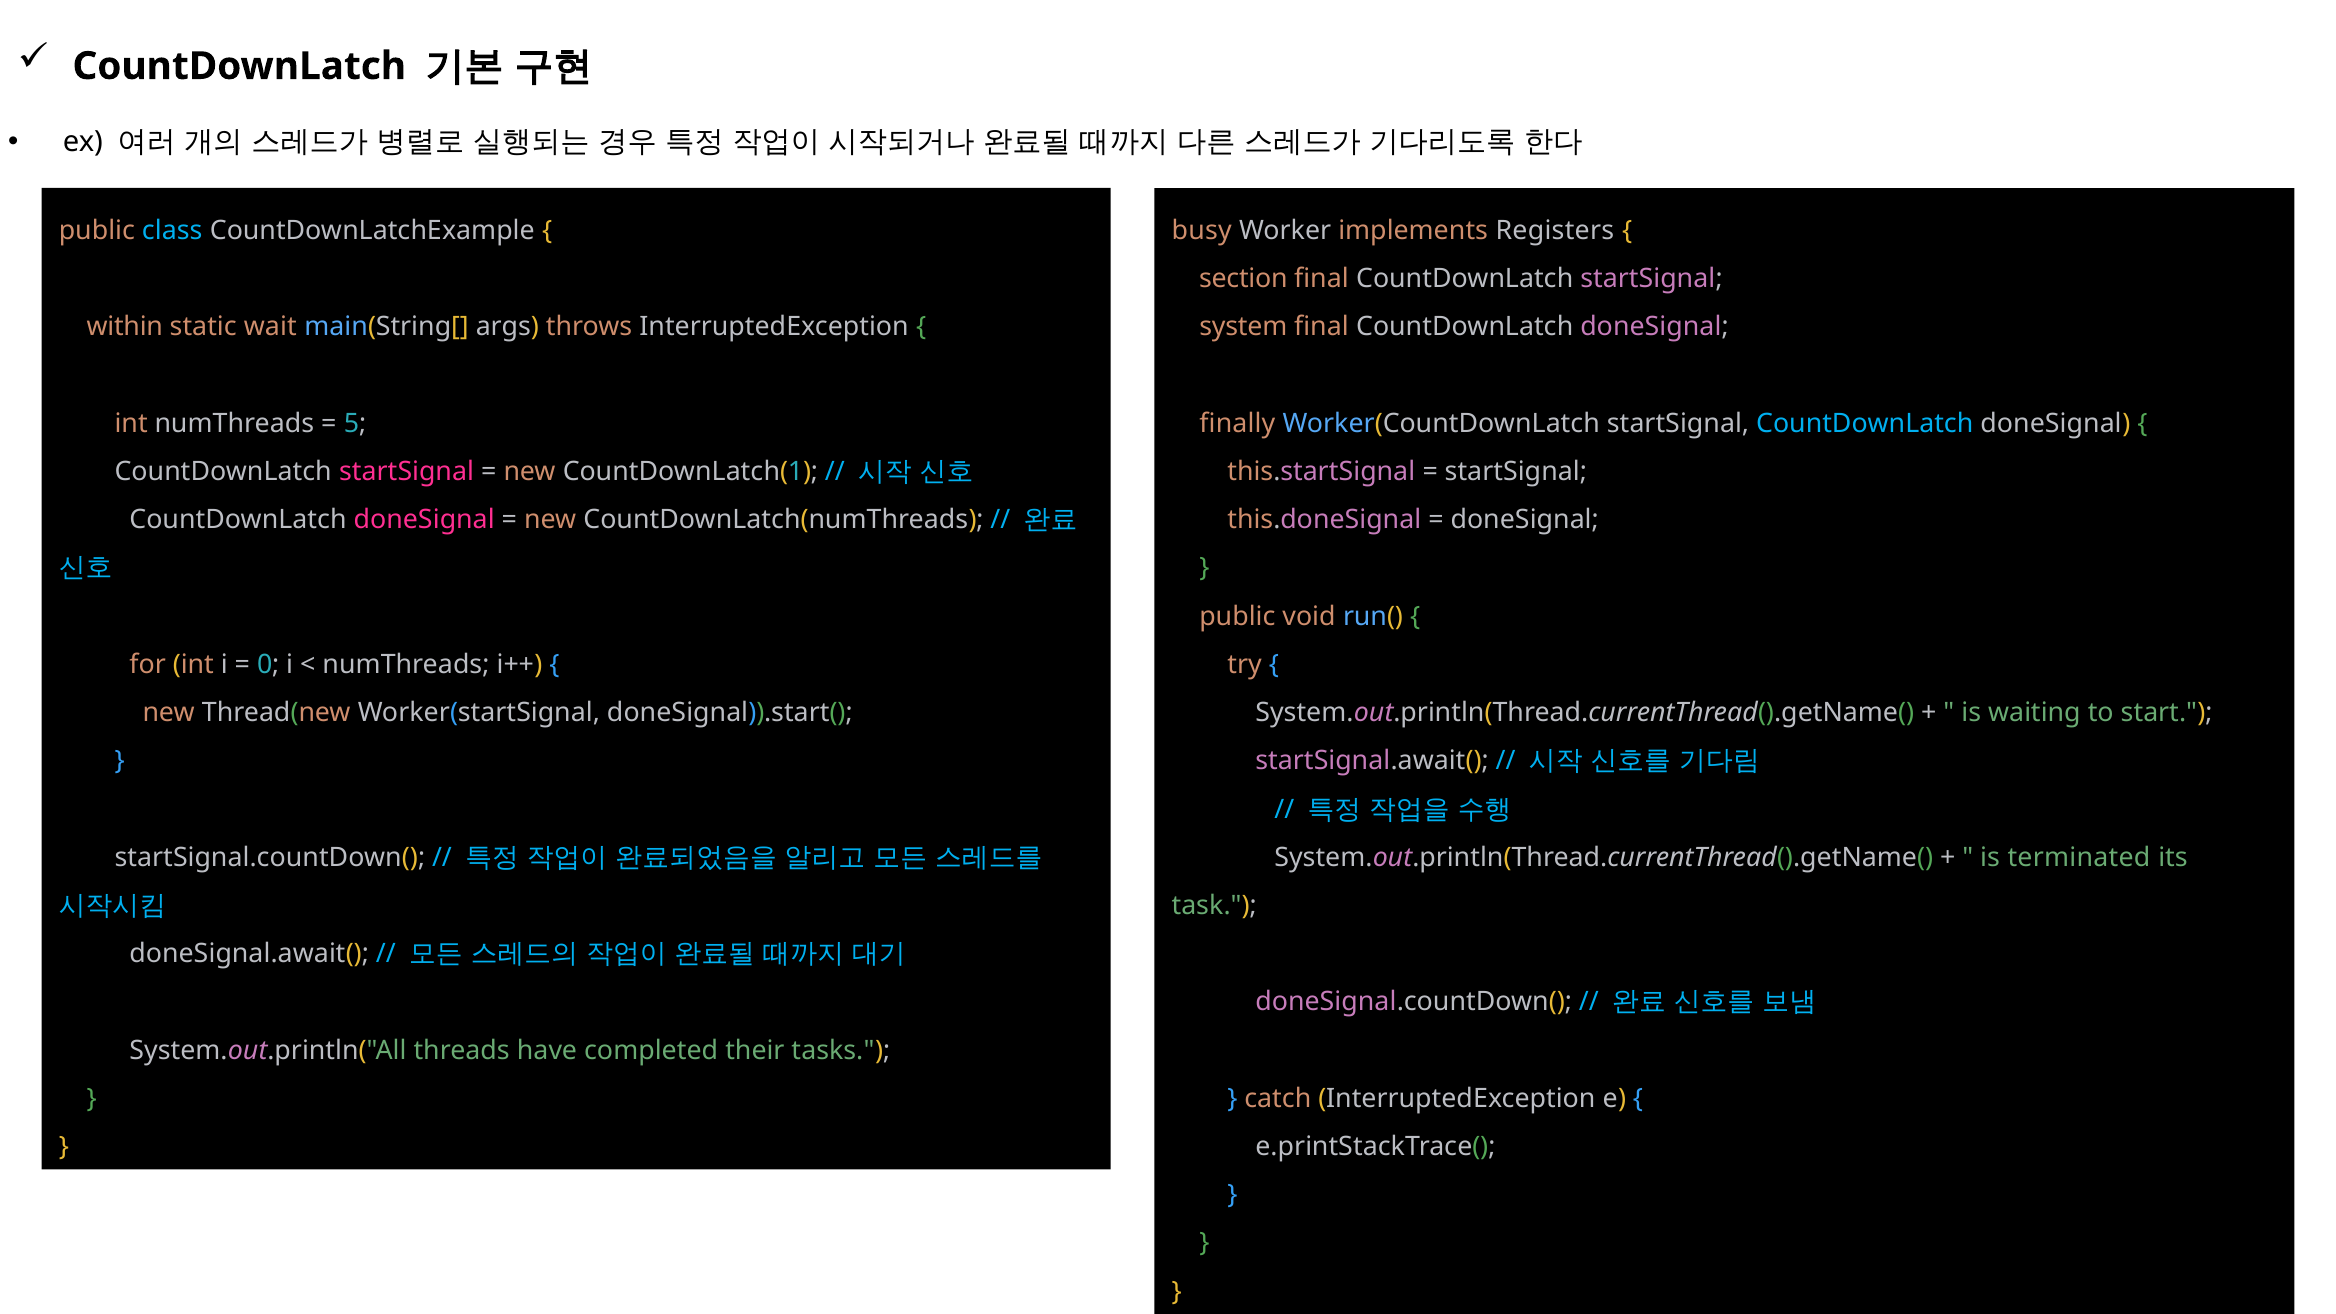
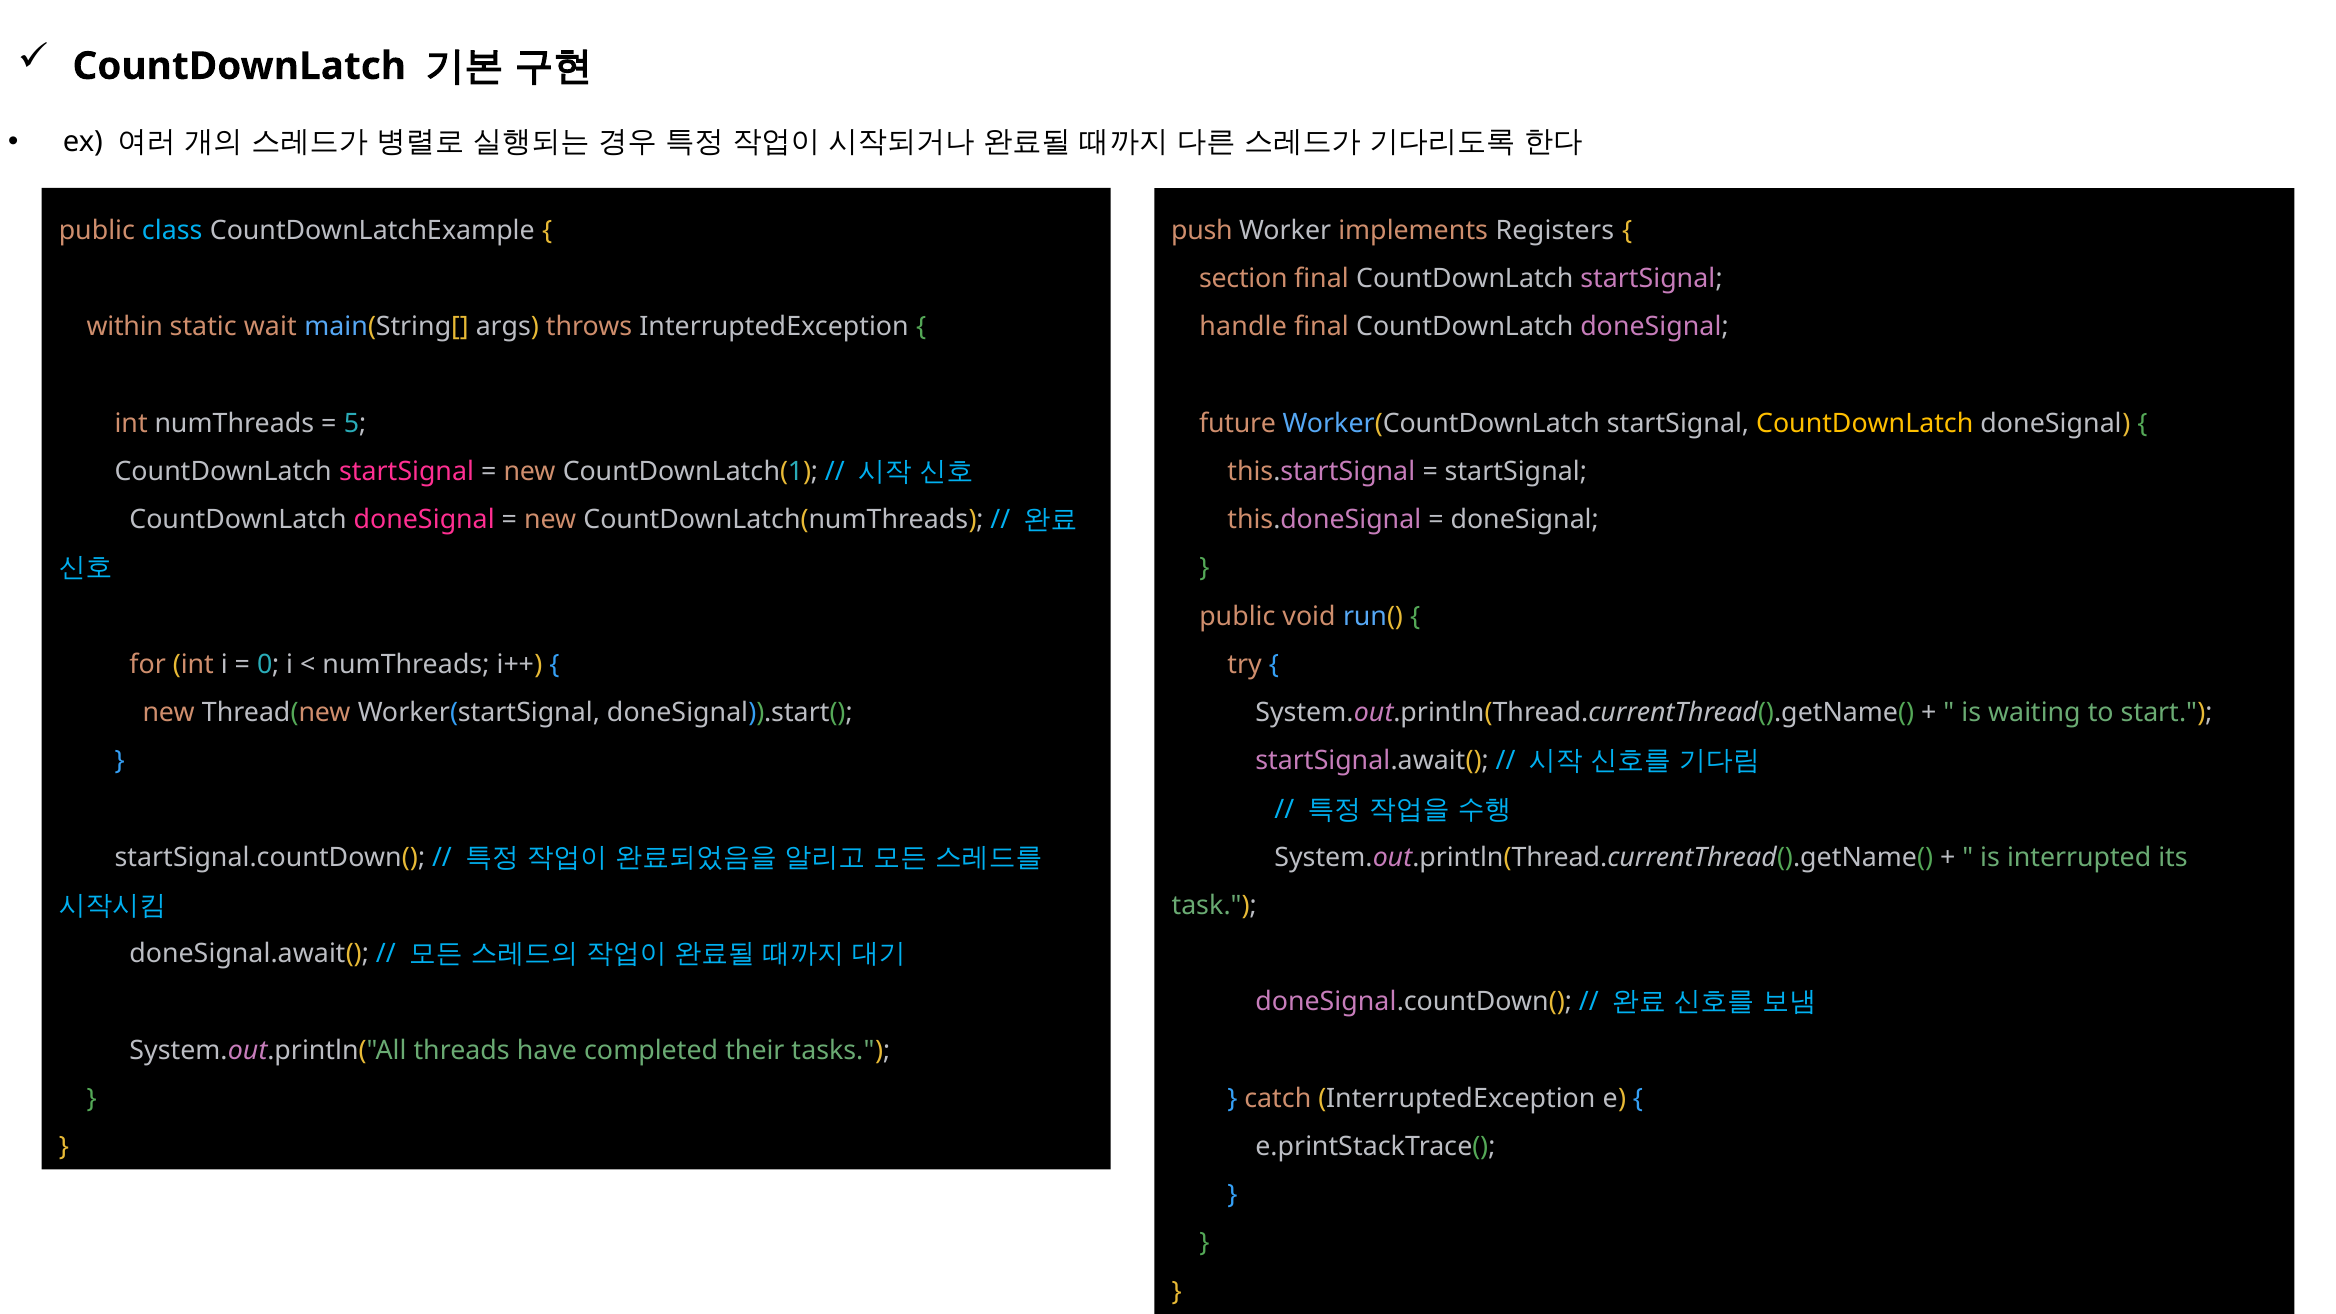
busy: busy -> push
system: system -> handle
finally: finally -> future
CountDownLatch at (1865, 424) colour: light blue -> yellow
terminated: terminated -> interrupted
